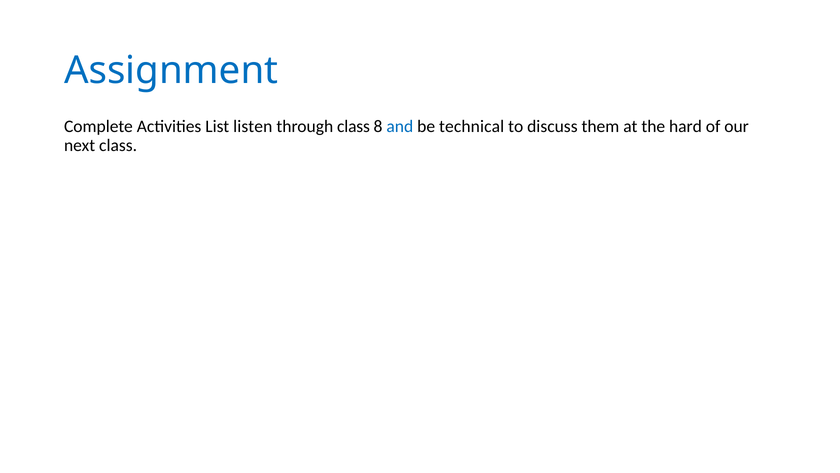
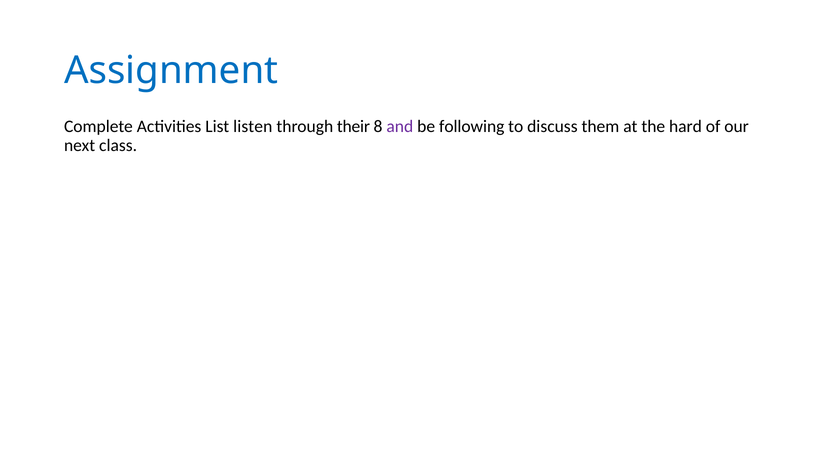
through class: class -> their
and colour: blue -> purple
technical: technical -> following
